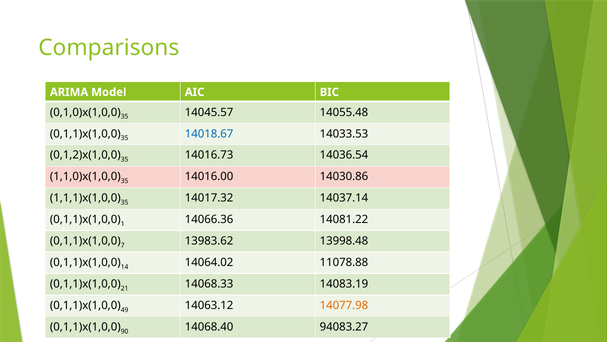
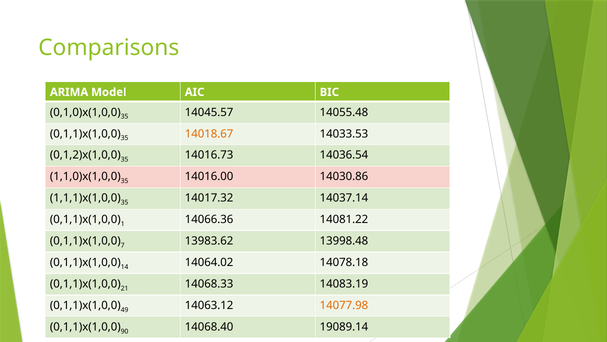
14018.67 colour: blue -> orange
11078.88: 11078.88 -> 14078.18
94083.27: 94083.27 -> 19089.14
